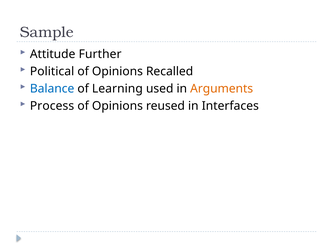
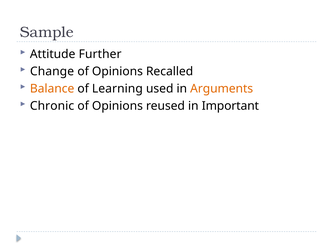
Political: Political -> Change
Balance colour: blue -> orange
Process: Process -> Chronic
Interfaces: Interfaces -> Important
